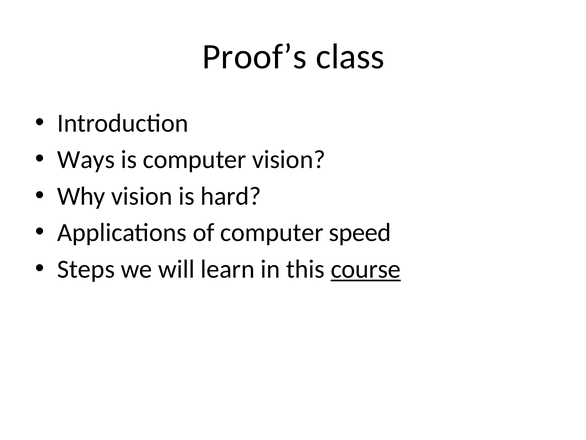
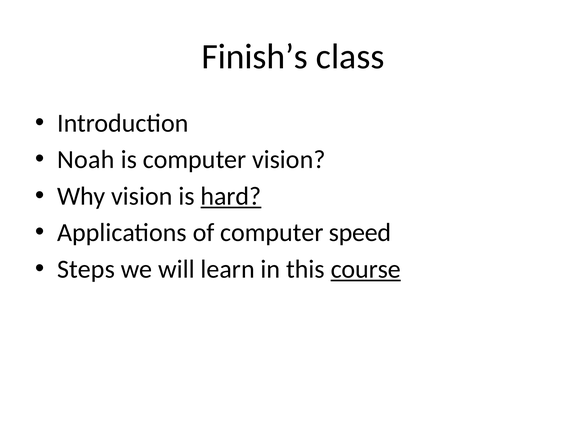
Proof’s: Proof’s -> Finish’s
Ways: Ways -> Noah
hard underline: none -> present
